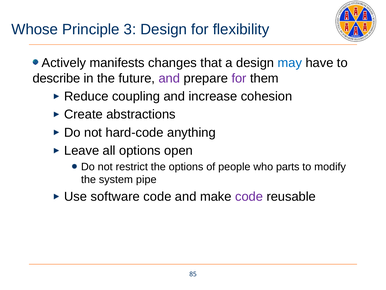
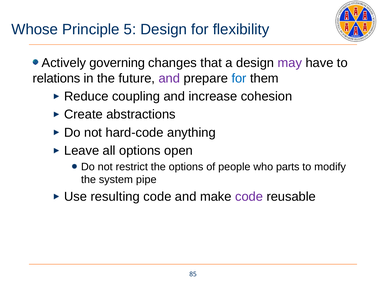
3: 3 -> 5
manifests: manifests -> governing
may colour: blue -> purple
describe: describe -> relations
for at (239, 78) colour: purple -> blue
software: software -> resulting
